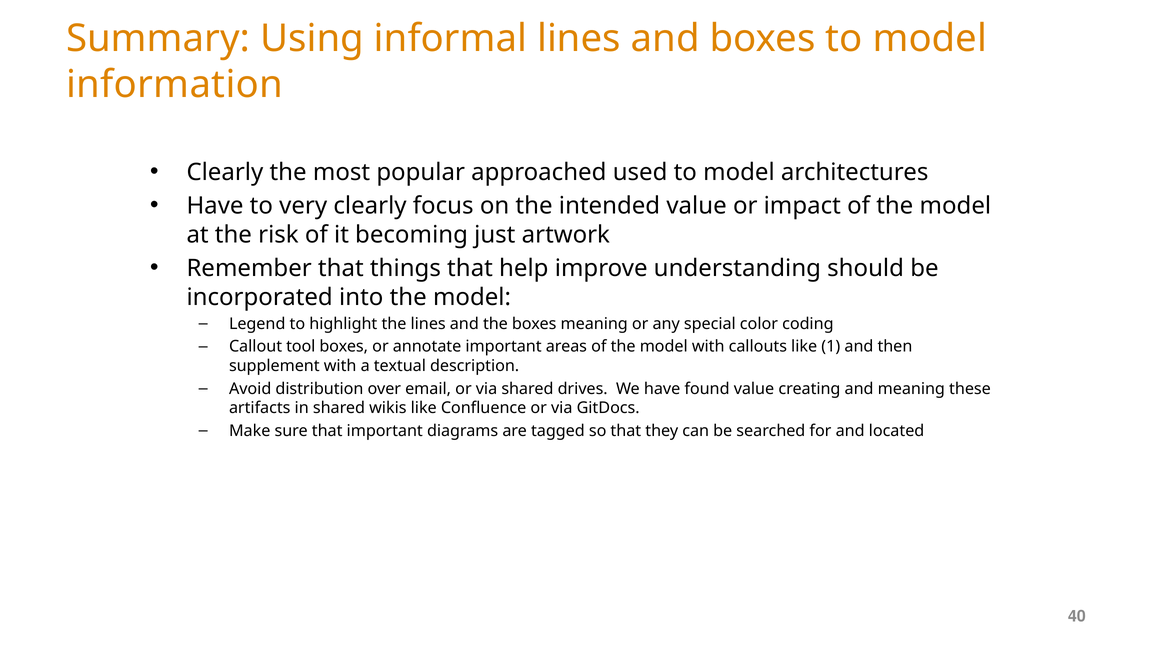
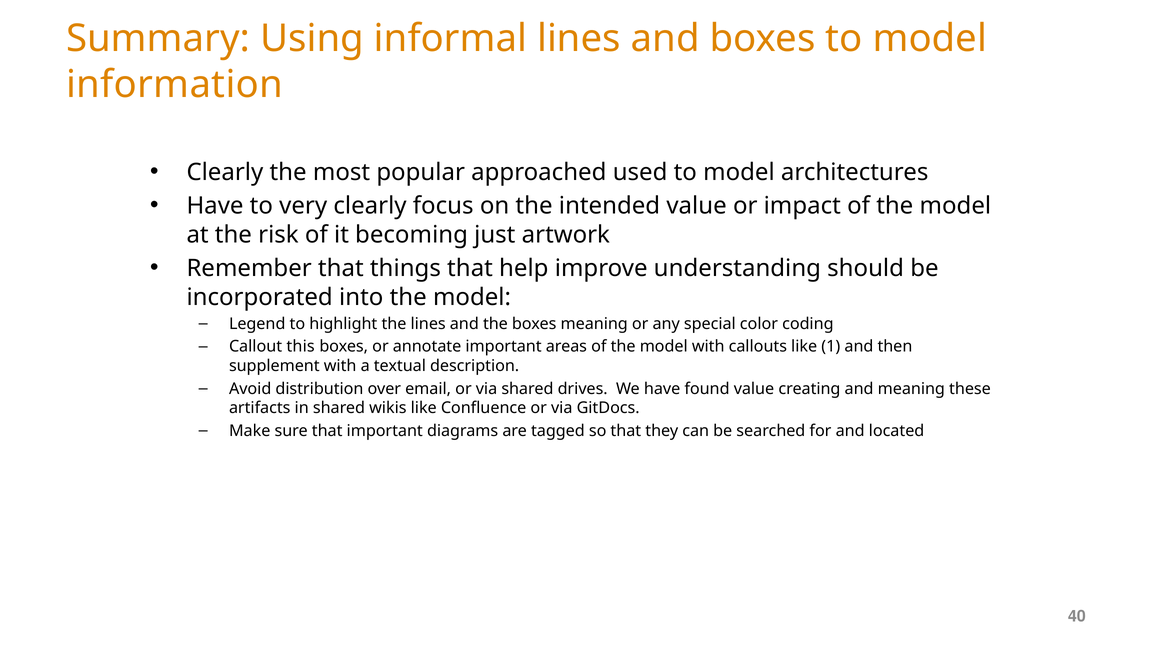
tool: tool -> this
